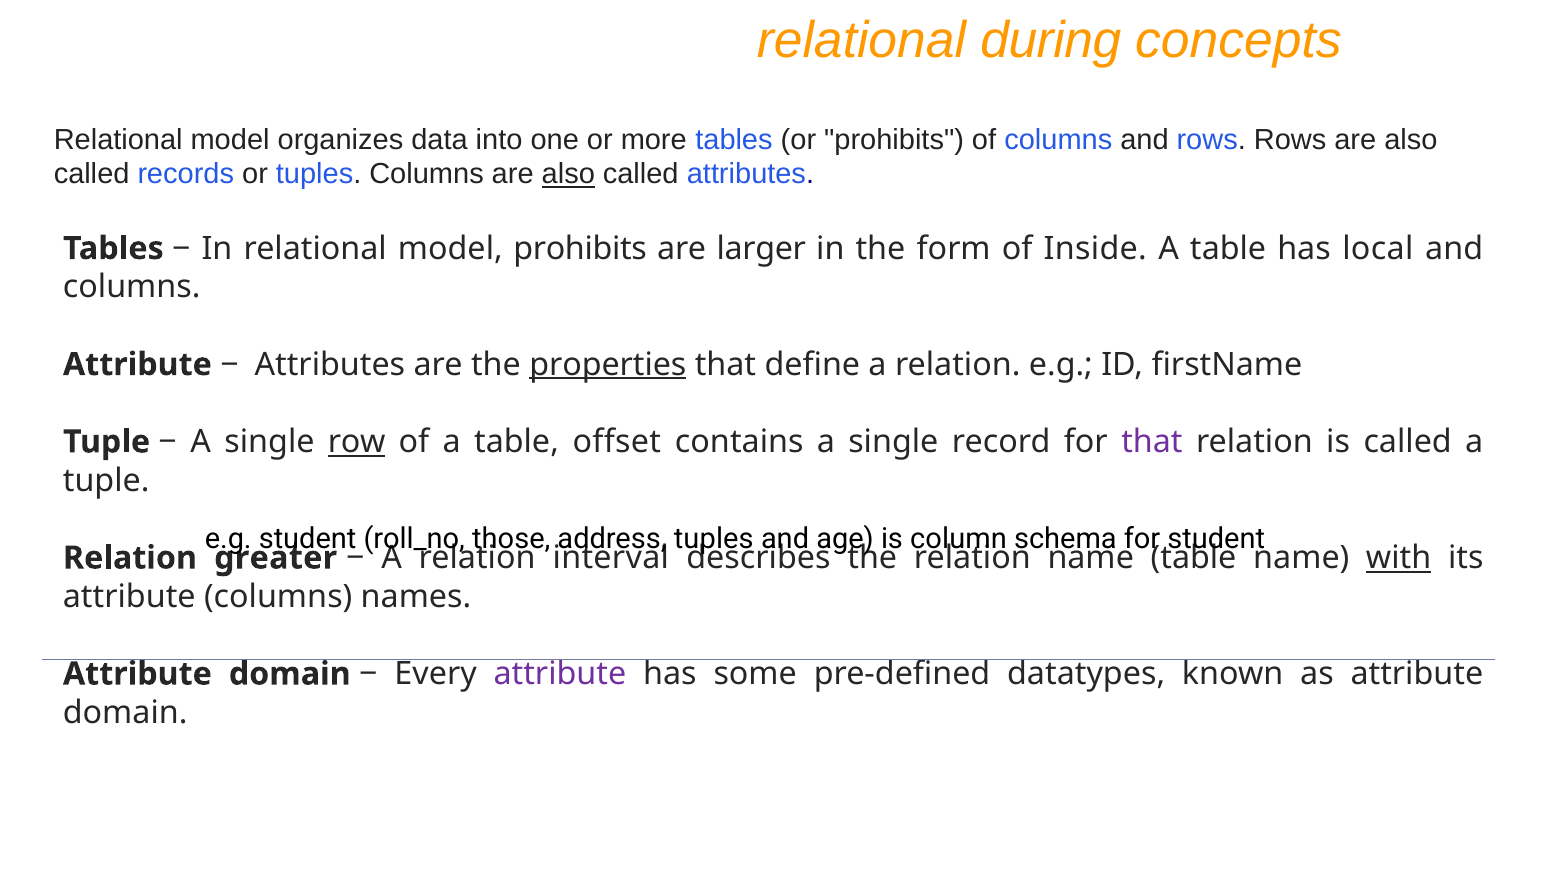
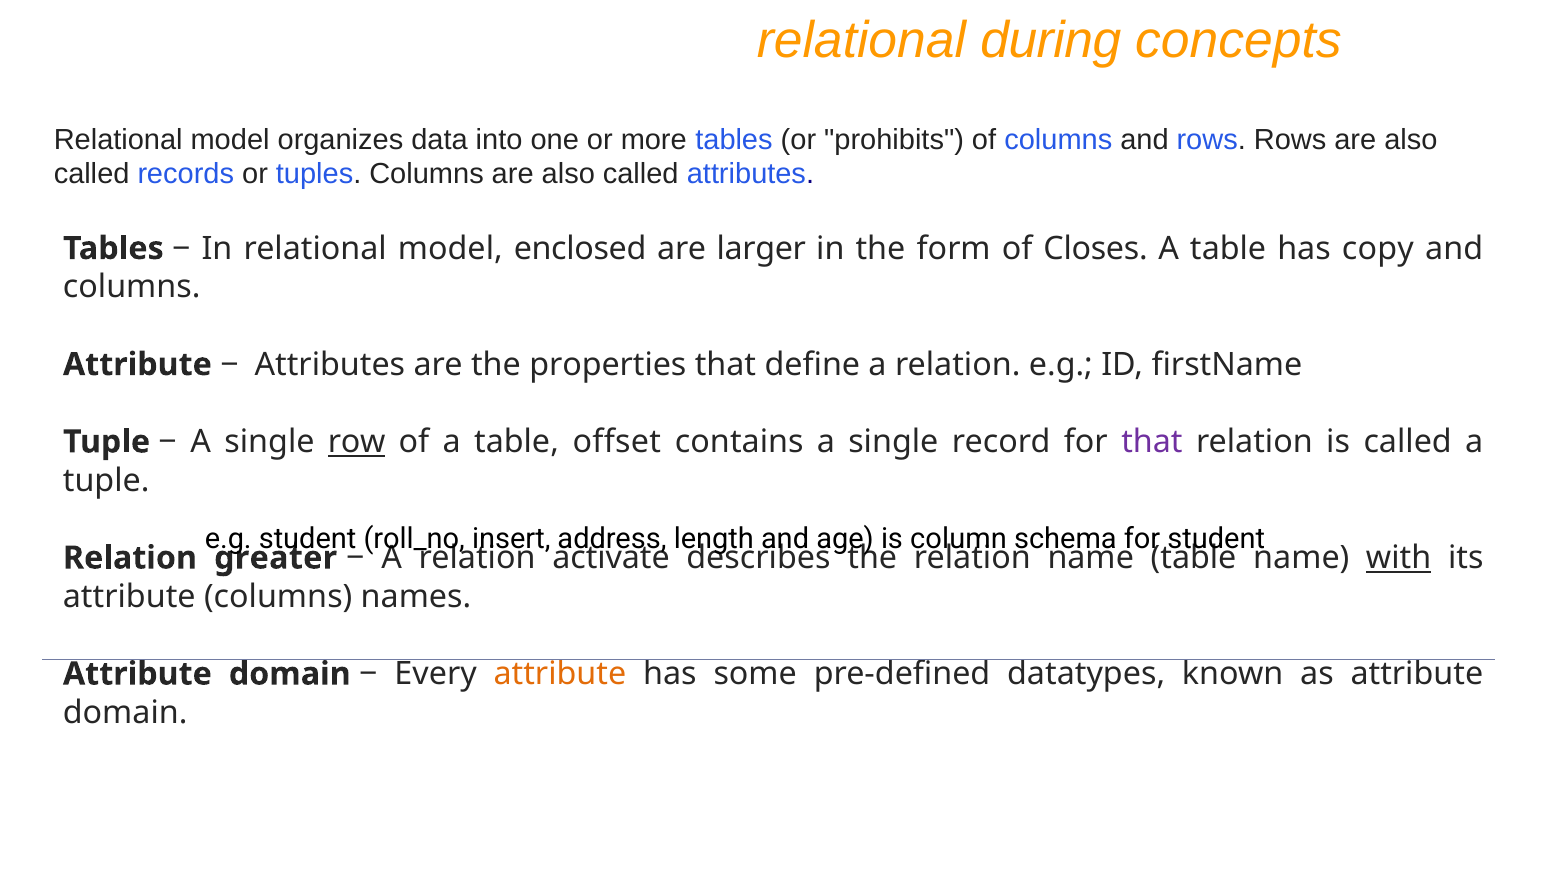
also at (568, 174) underline: present -> none
model prohibits: prohibits -> enclosed
Inside: Inside -> Closes
local: local -> copy
properties underline: present -> none
those: those -> insert
address tuples: tuples -> length
interval: interval -> activate
attribute at (560, 674) colour: purple -> orange
